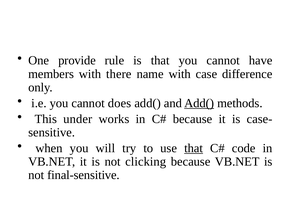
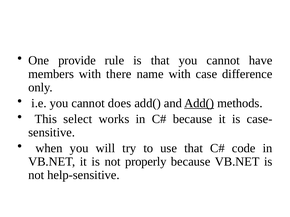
under: under -> select
that at (194, 148) underline: present -> none
clicking: clicking -> properly
final-sensitive: final-sensitive -> help-sensitive
